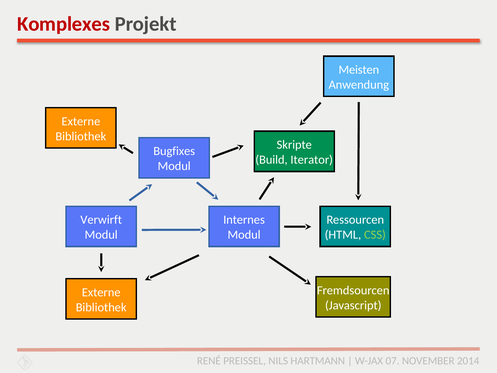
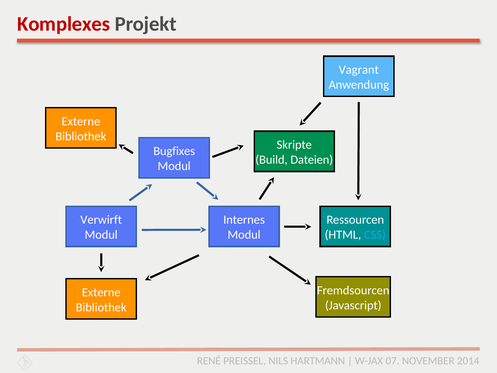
Meisten: Meisten -> Vagrant
Iterator: Iterator -> Dateien
CSS colour: light green -> light blue
